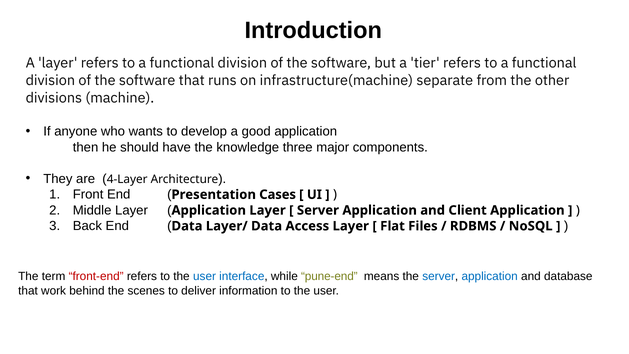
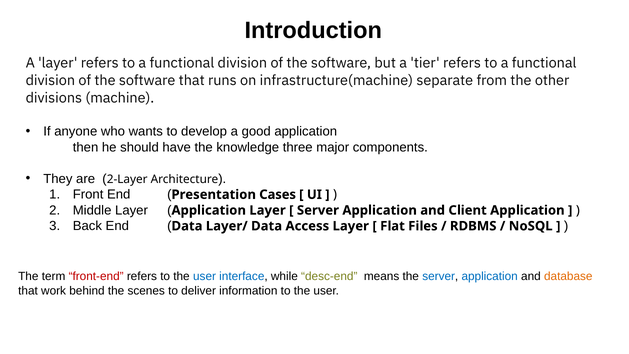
4-Layer: 4-Layer -> 2-Layer
pune-end: pune-end -> desc-end
database colour: black -> orange
